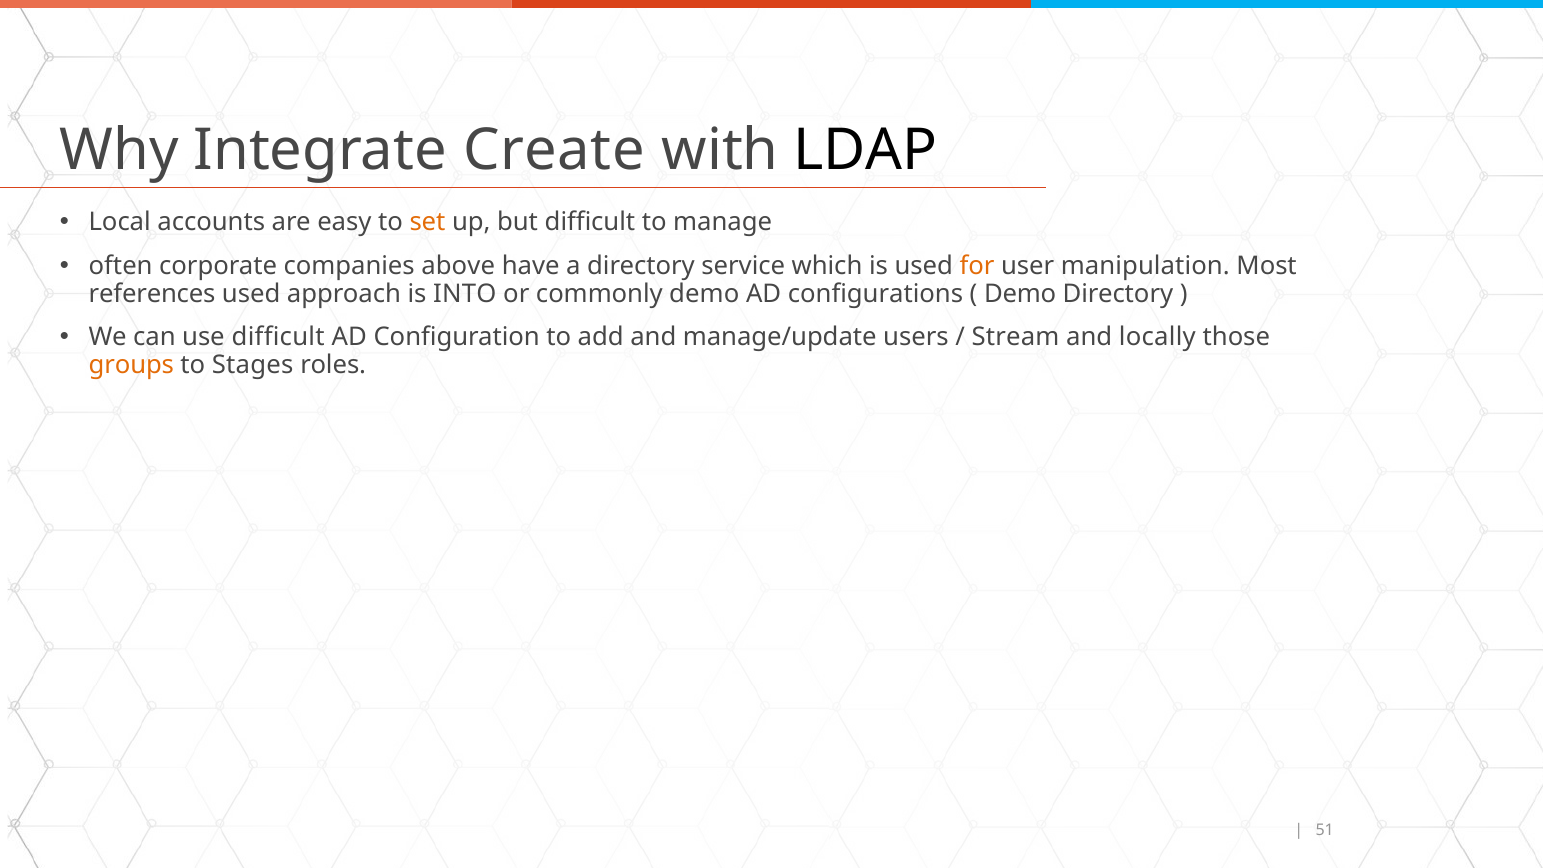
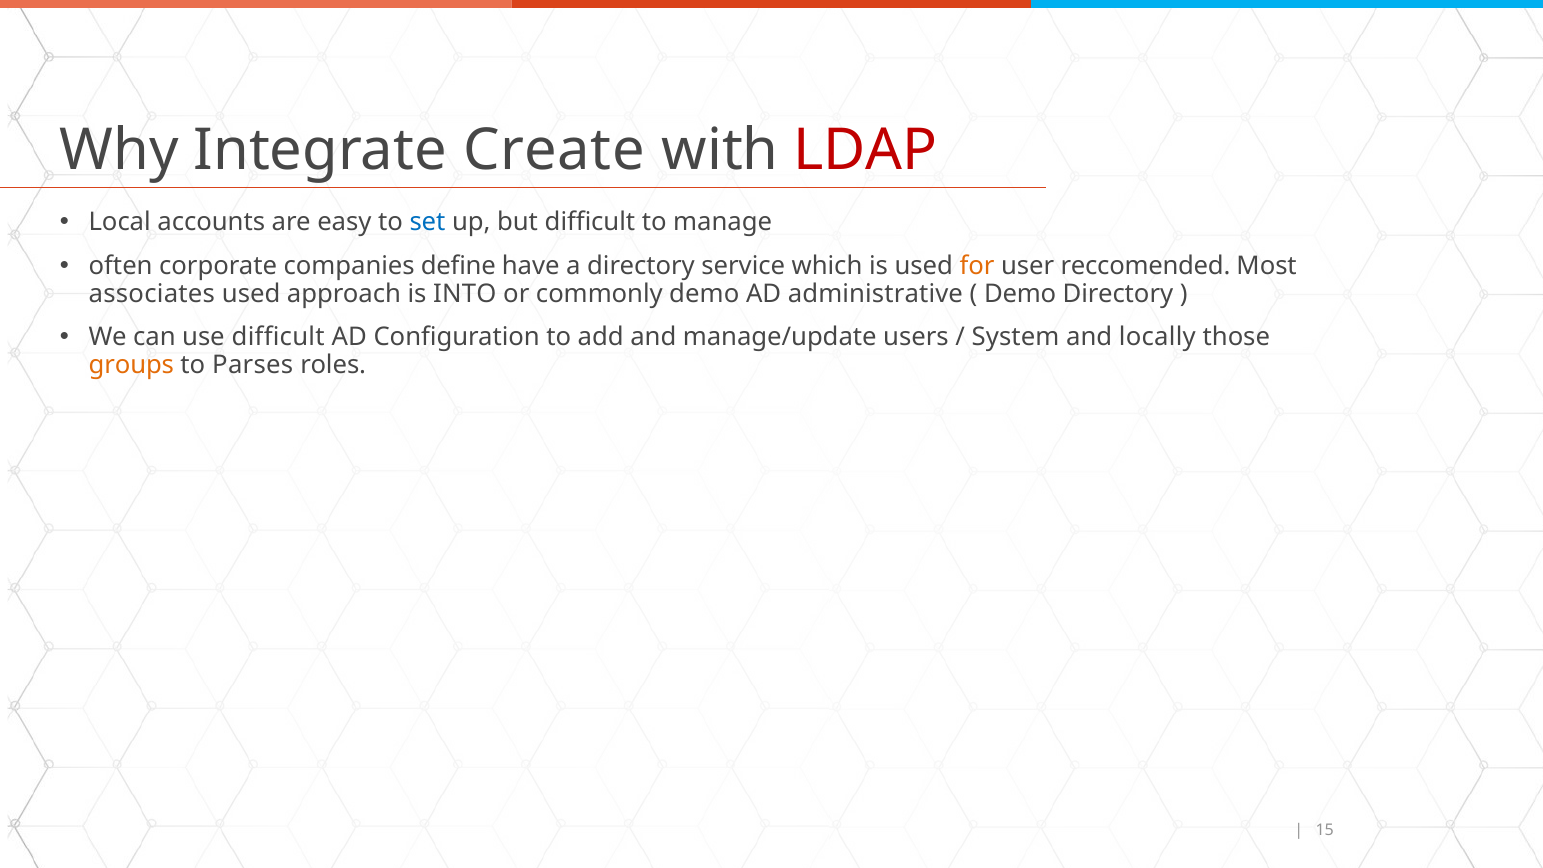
LDAP colour: black -> red
set colour: orange -> blue
above: above -> define
manipulation: manipulation -> reccomended
references: references -> associates
configurations: configurations -> administrative
Stream: Stream -> System
Stages: Stages -> Parses
51: 51 -> 15
